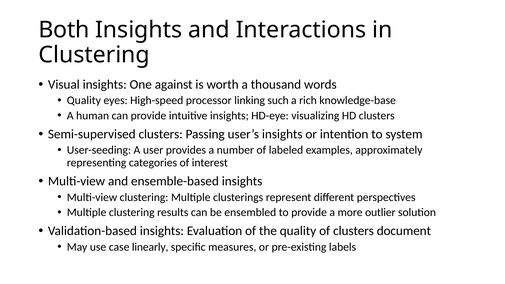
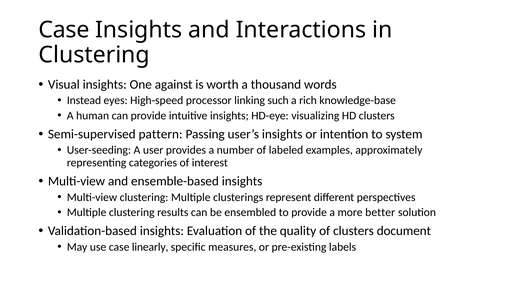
Both at (64, 30): Both -> Case
Quality at (84, 101): Quality -> Instead
Semi-supervised clusters: clusters -> pattern
outlier: outlier -> better
